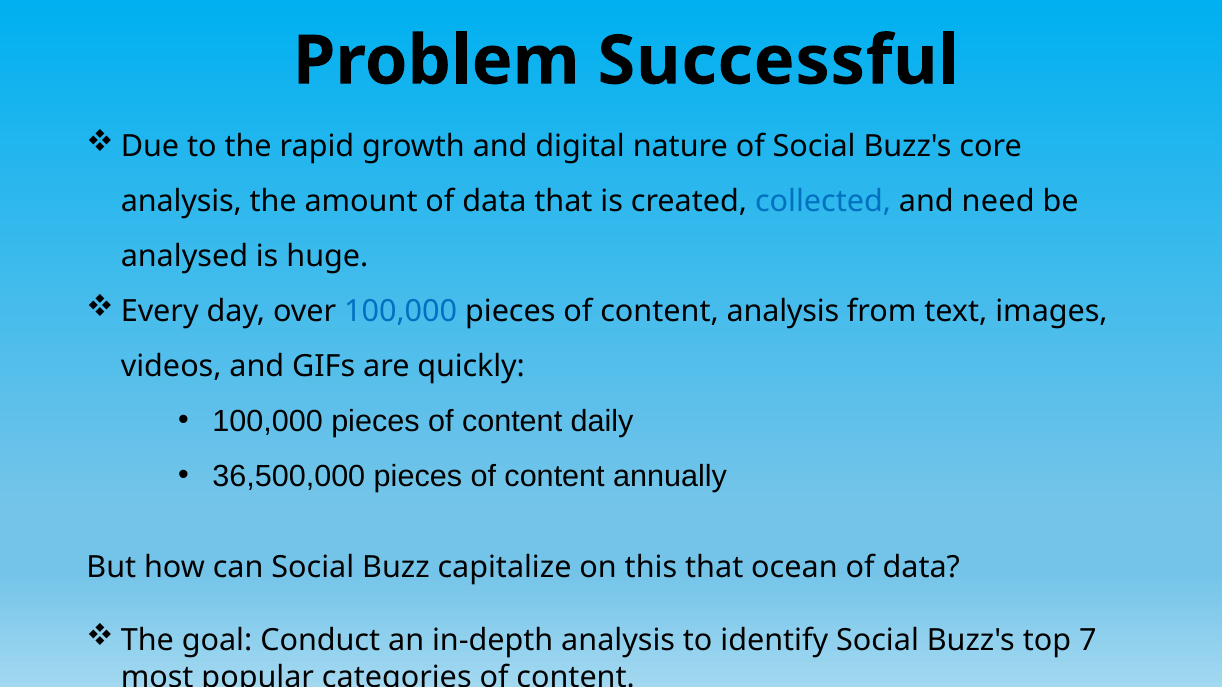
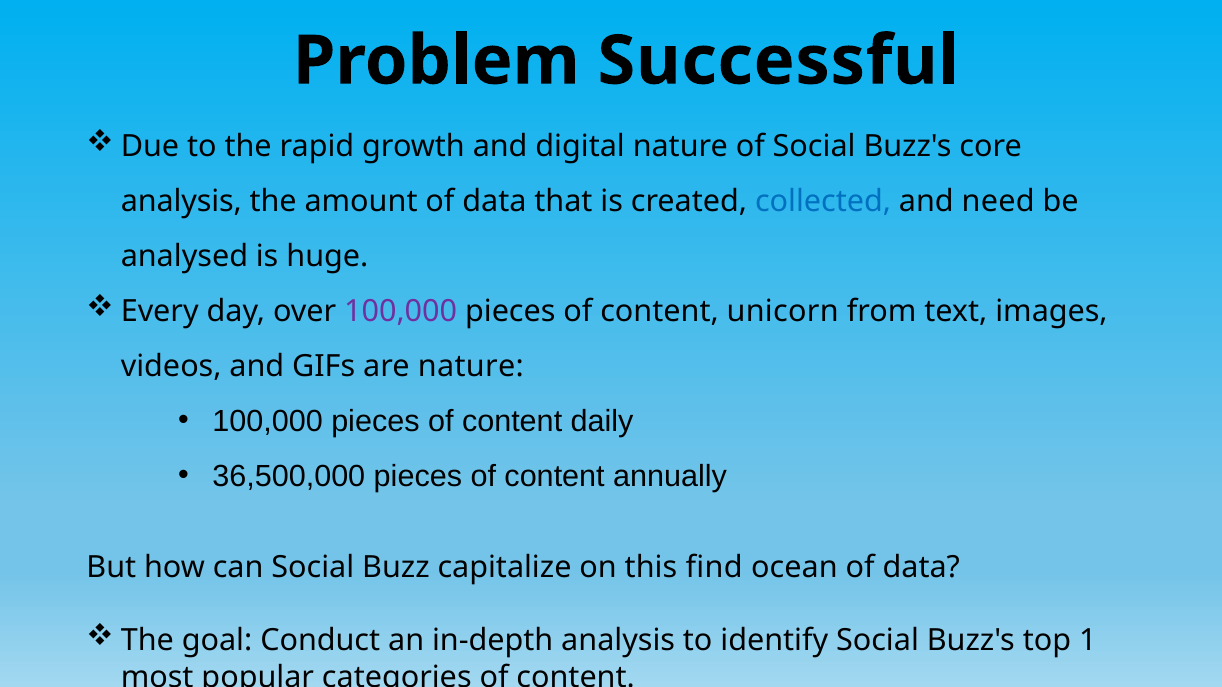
100,000 at (401, 311) colour: blue -> purple
content analysis: analysis -> unicorn
are quickly: quickly -> nature
this that: that -> find
7: 7 -> 1
